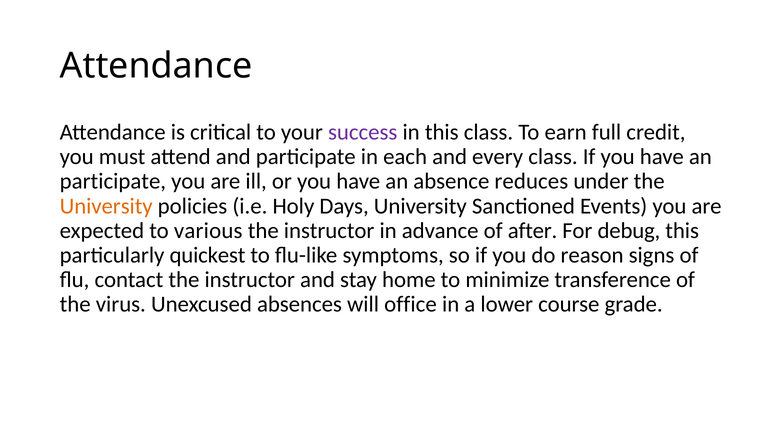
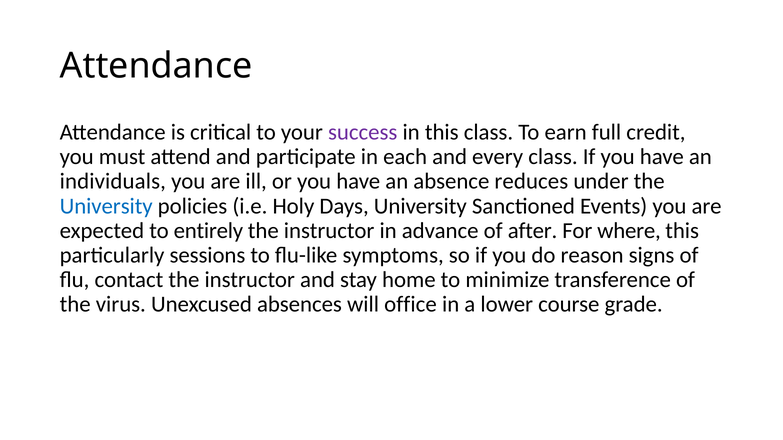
participate at (113, 182): participate -> individuals
University at (106, 206) colour: orange -> blue
various: various -> entirely
debug: debug -> where
quickest: quickest -> sessions
